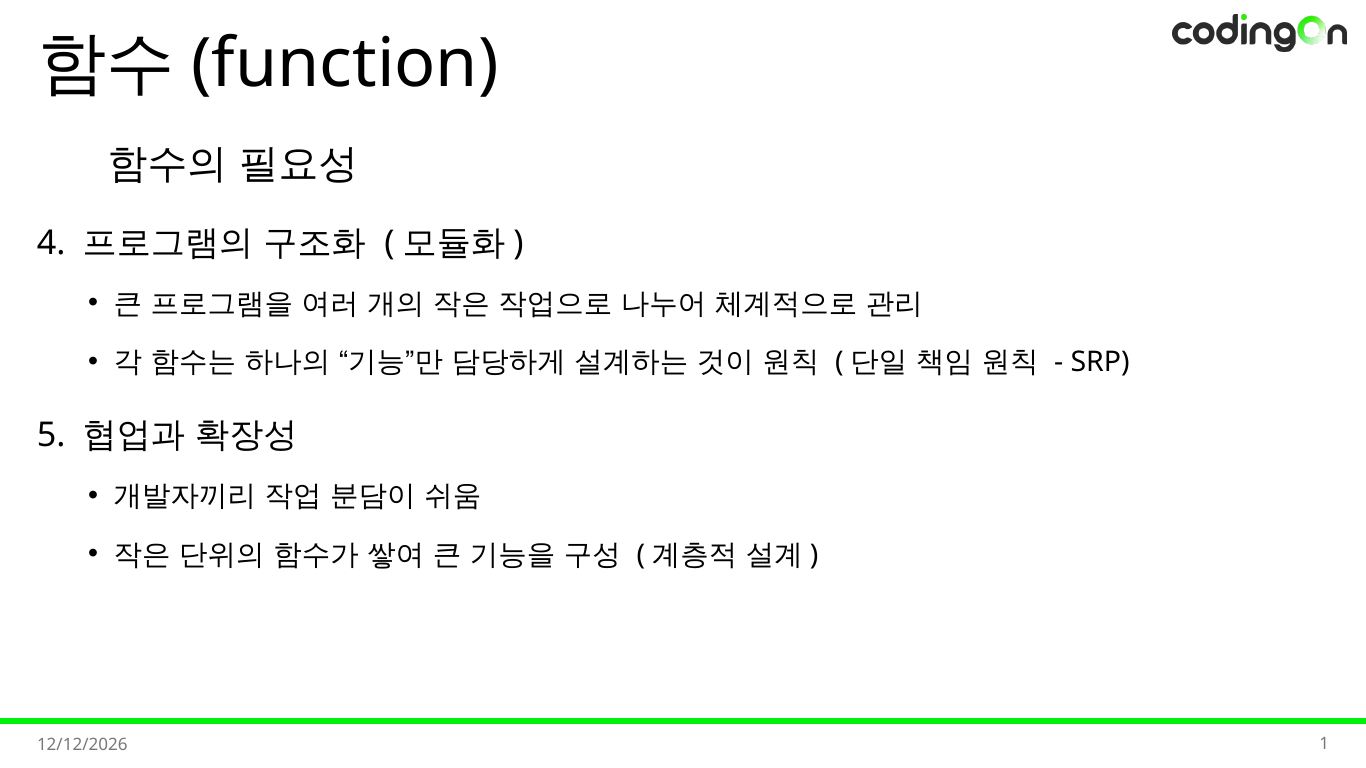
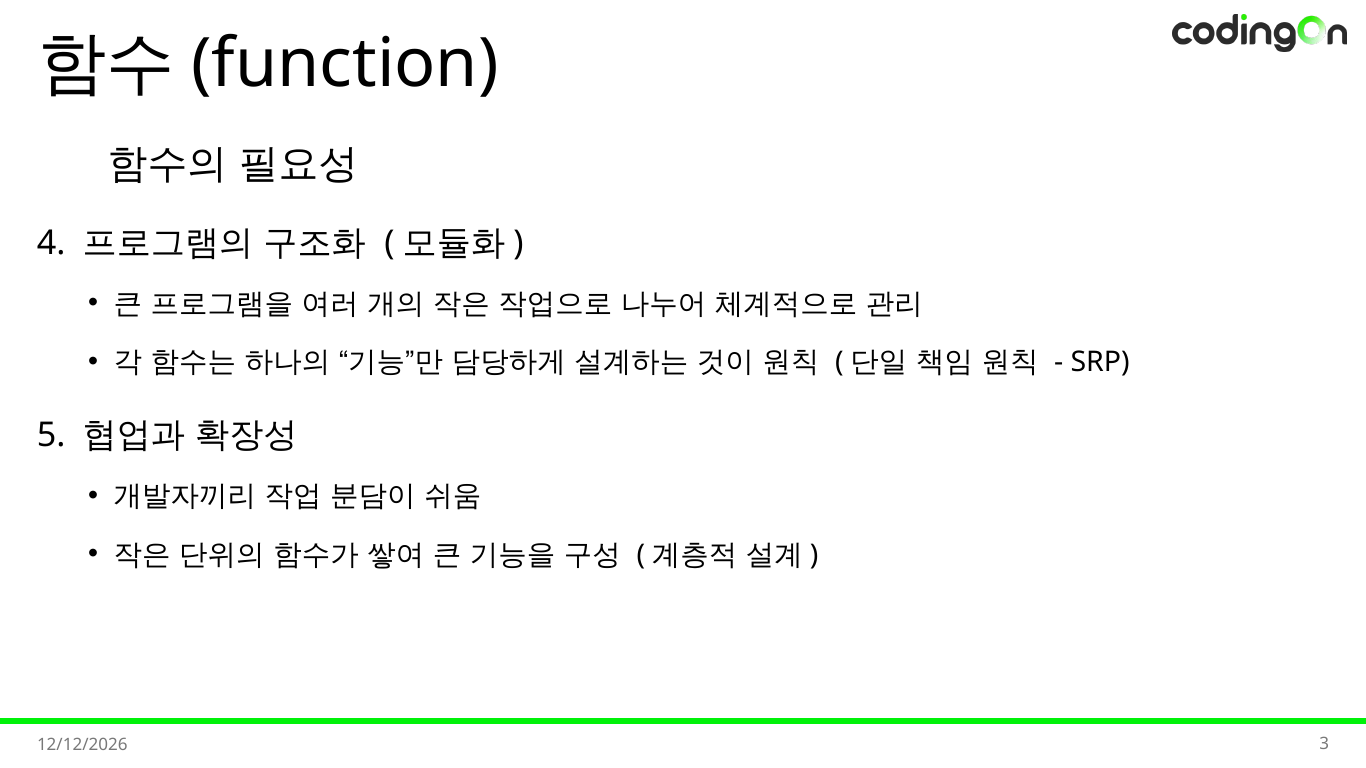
1: 1 -> 3
